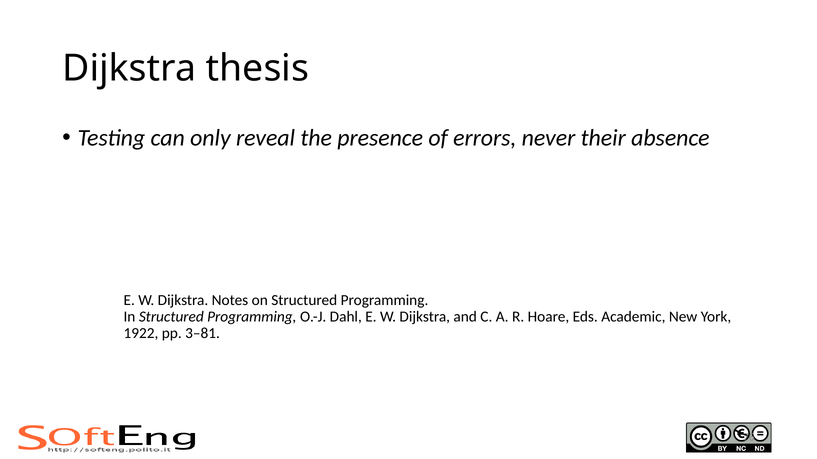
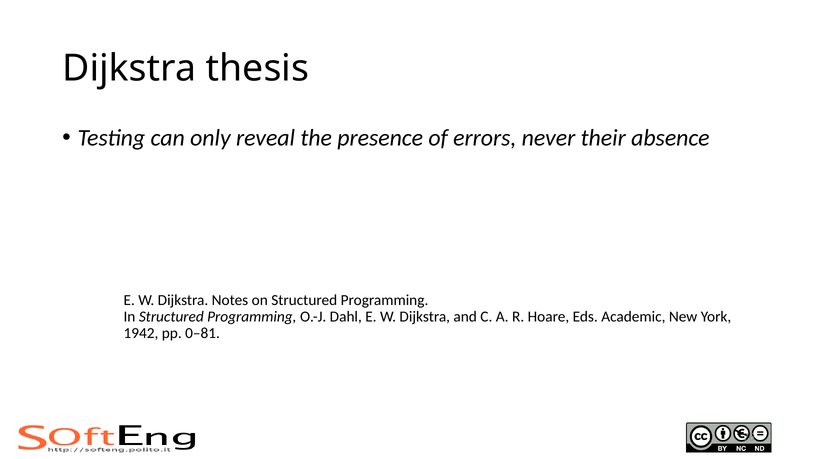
1922: 1922 -> 1942
3–81: 3–81 -> 0–81
